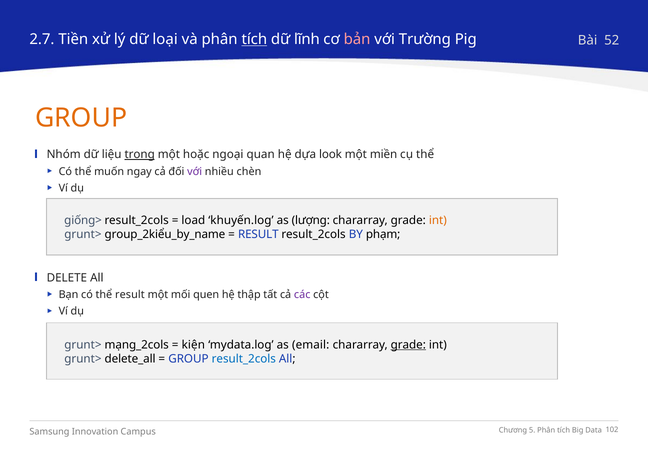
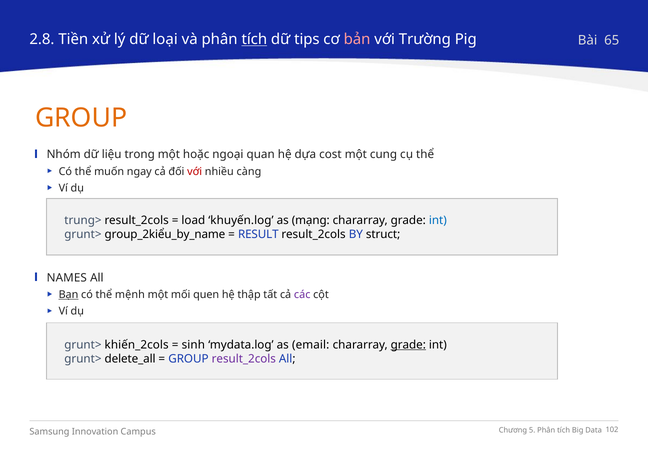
2.7: 2.7 -> 2.8
lĩnh: lĩnh -> tips
52: 52 -> 65
trong underline: present -> none
look: look -> cost
miền: miền -> cung
với at (195, 171) colour: purple -> red
chèn: chèn -> càng
giống>: giống> -> trung>
lượng: lượng -> mạng
int at (438, 220) colour: orange -> blue
phạm: phạm -> struct
DELETE: DELETE -> NAMES
Bạn underline: none -> present
thể result: result -> mệnh
mạng_2cols: mạng_2cols -> khiến_2cols
kiện: kiện -> sinh
result_2cols at (244, 358) colour: blue -> purple
